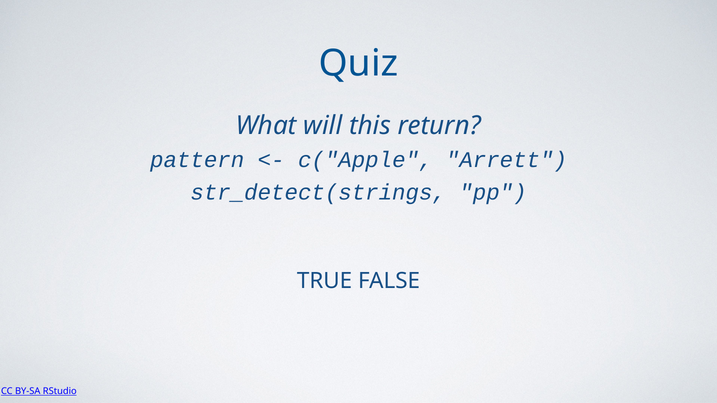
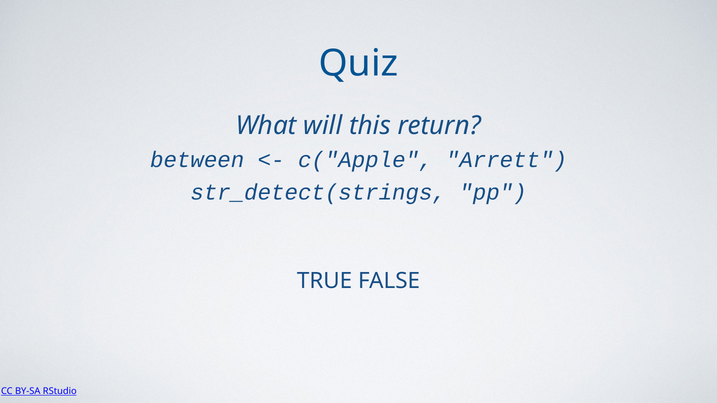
pattern: pattern -> between
